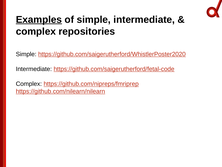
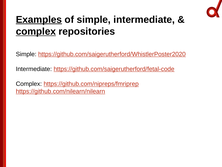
complex at (36, 31) underline: none -> present
